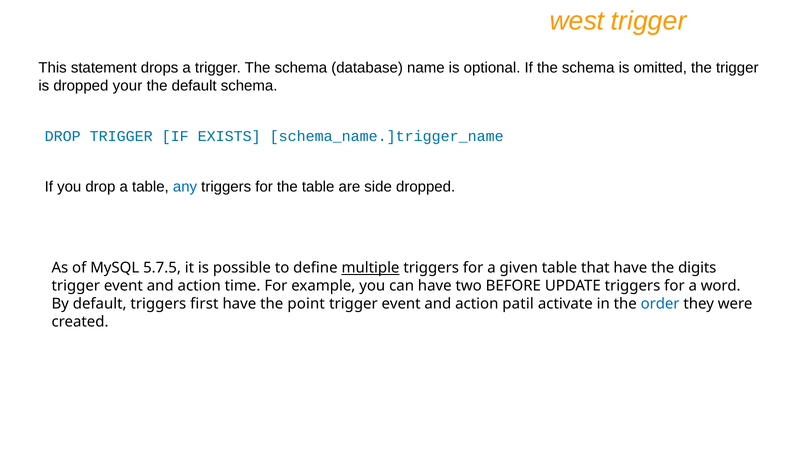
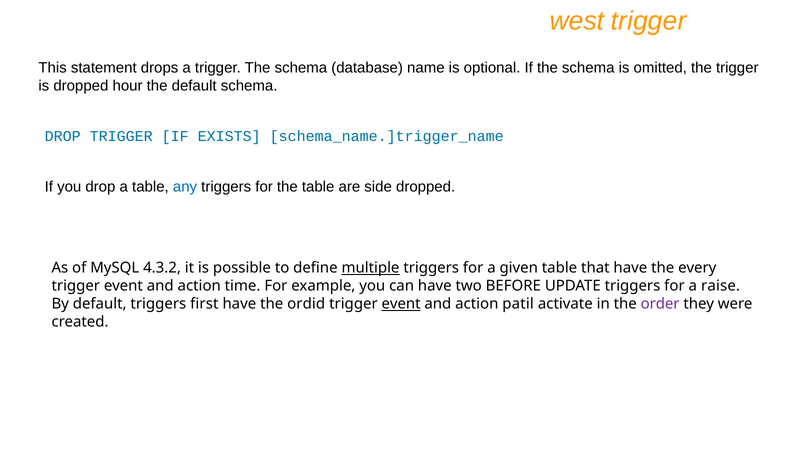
your: your -> hour
5.7.5: 5.7.5 -> 4.3.2
digits: digits -> every
word: word -> raise
point: point -> ordid
event at (401, 304) underline: none -> present
order colour: blue -> purple
